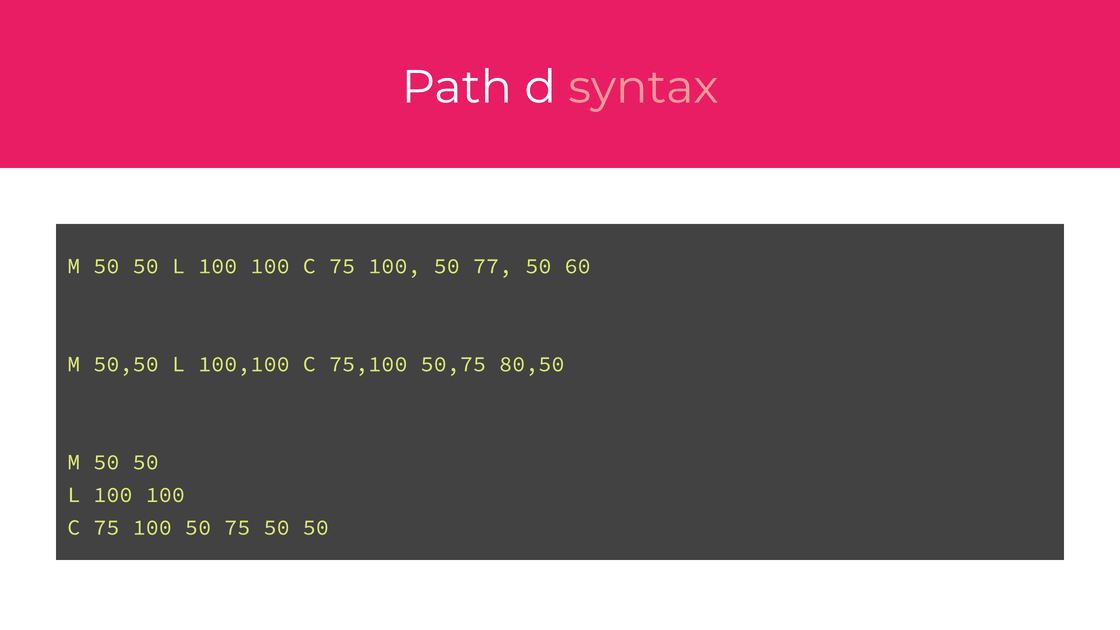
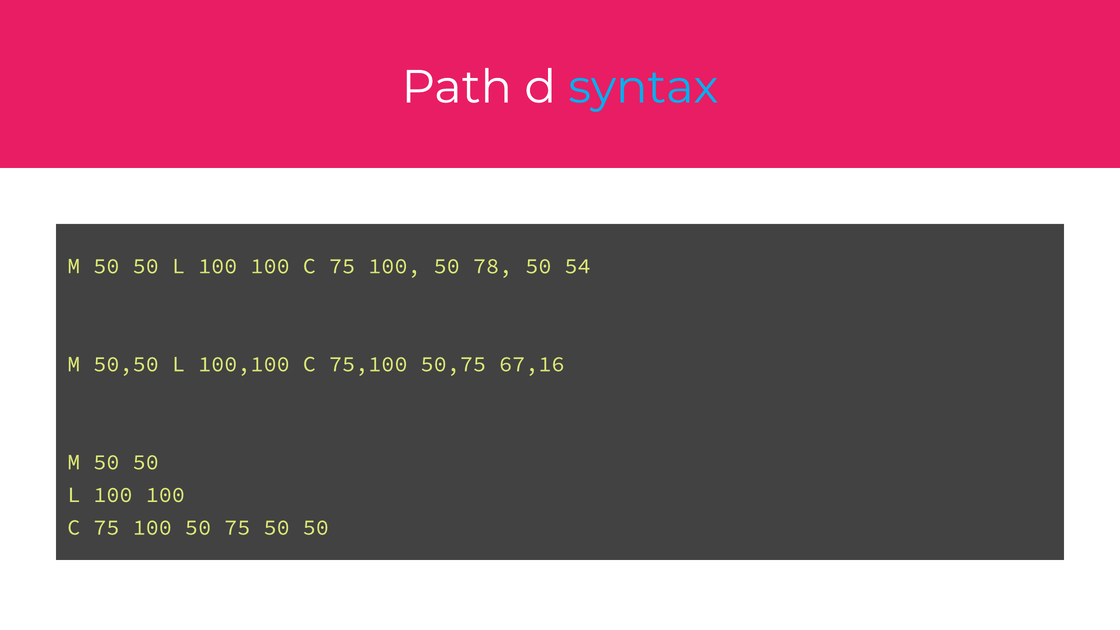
syntax colour: pink -> light blue
77: 77 -> 78
60: 60 -> 54
80,50: 80,50 -> 67,16
